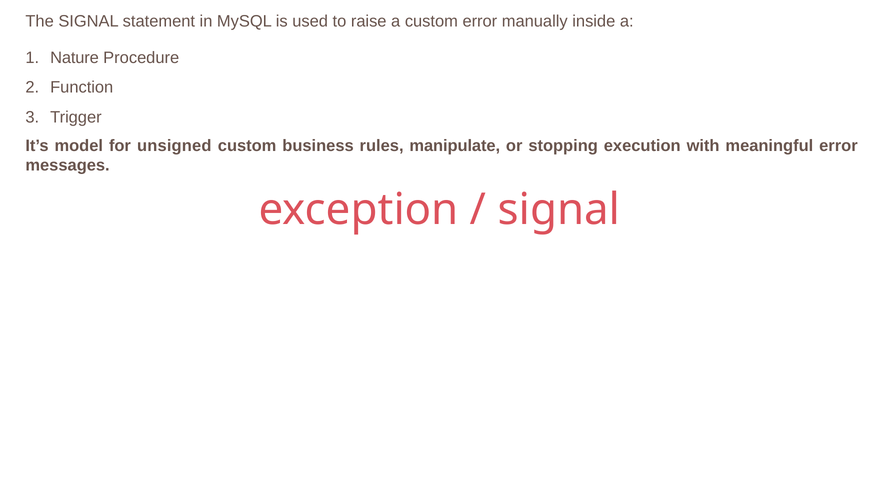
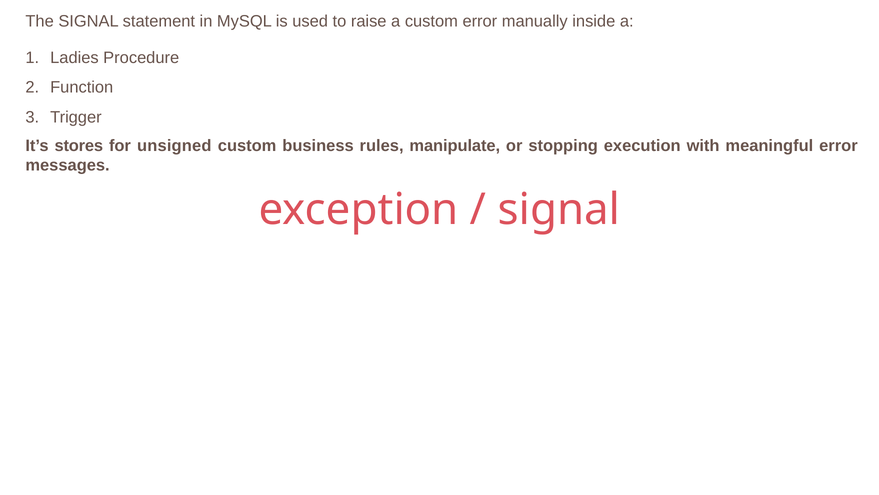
Nature: Nature -> Ladies
model: model -> stores
